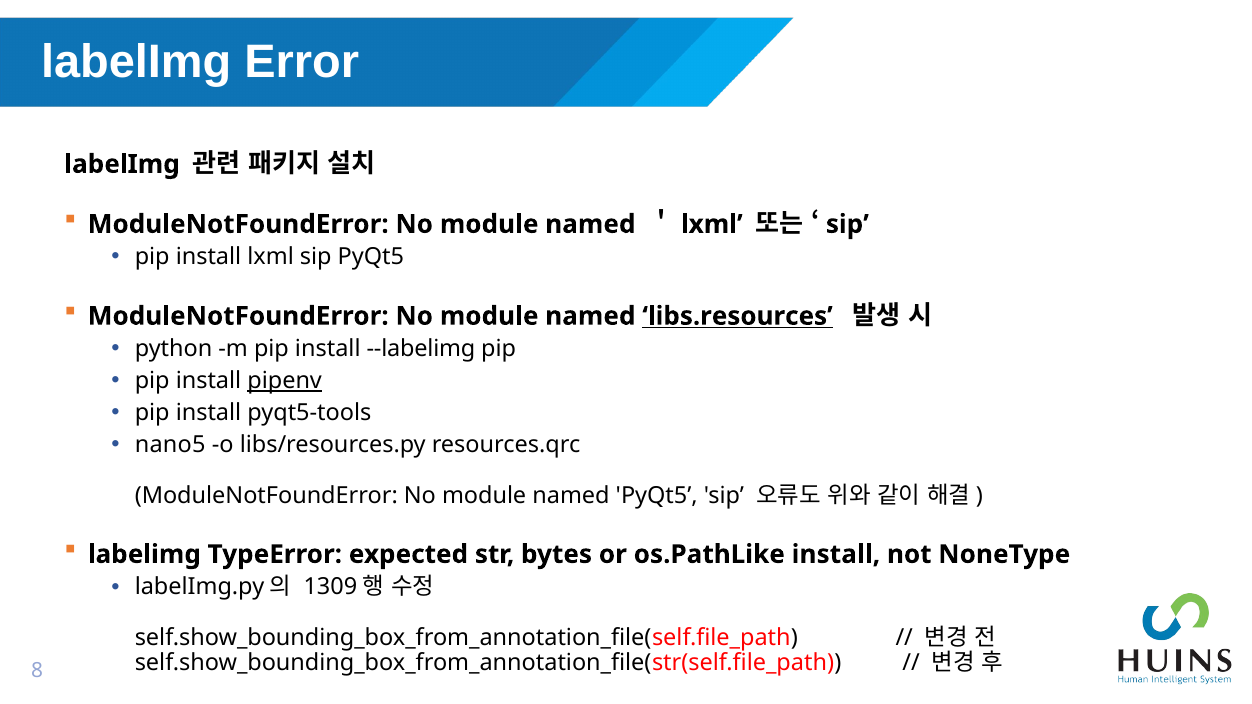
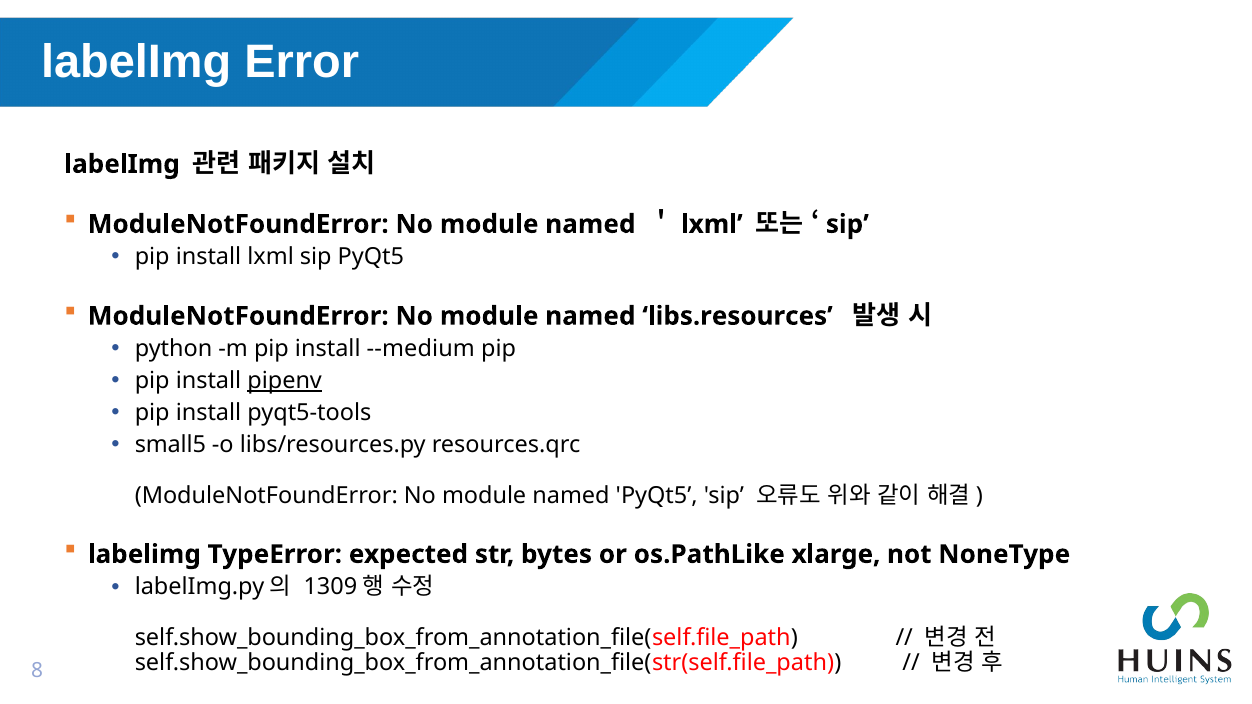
libs.resources underline: present -> none
--labelimg: --labelimg -> --medium
nano5: nano5 -> small5
os.PathLike install: install -> xlarge
